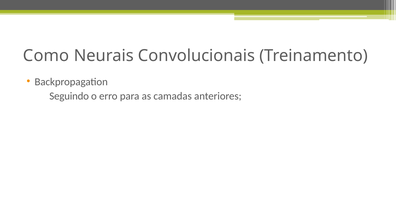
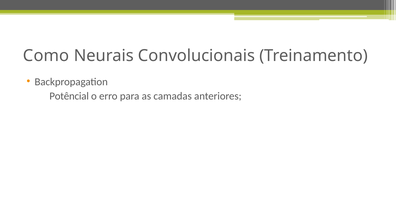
Seguindo: Seguindo -> Potêncial
